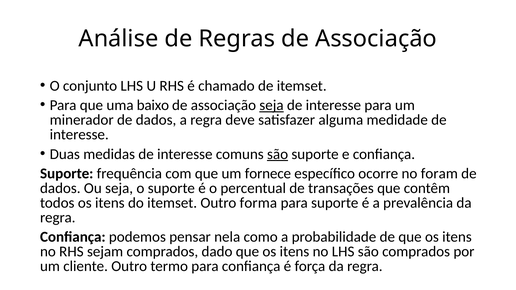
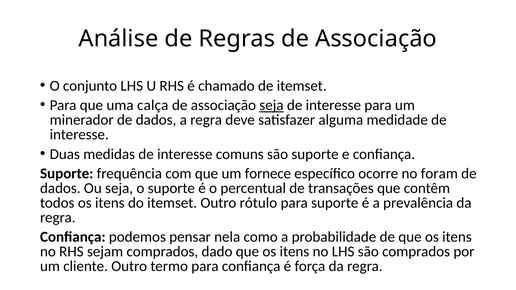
baixo: baixo -> calça
são at (278, 154) underline: present -> none
forma: forma -> rótulo
